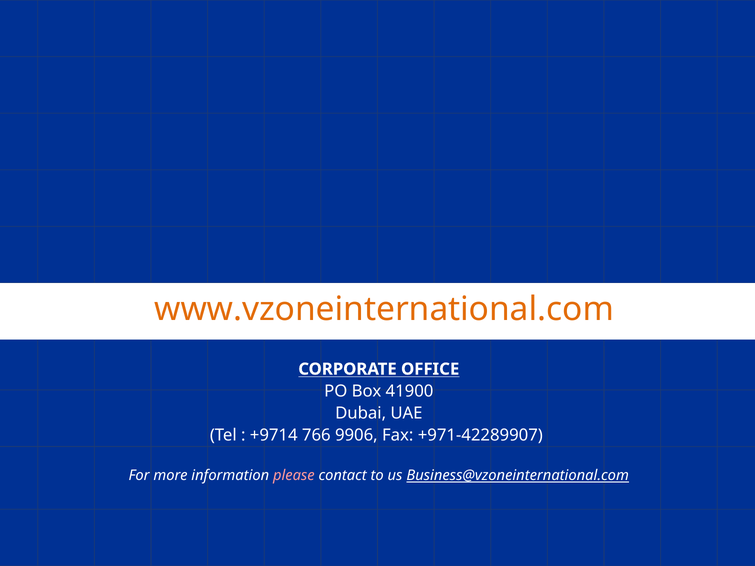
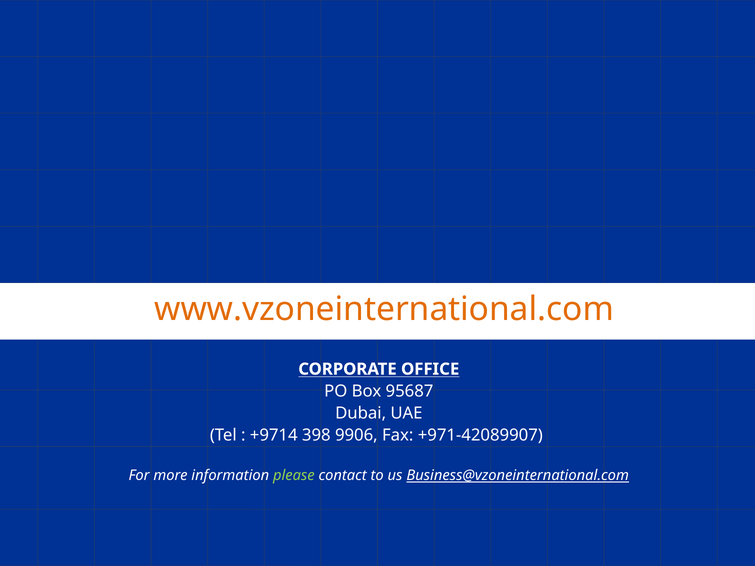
41900: 41900 -> 95687
766: 766 -> 398
+971-42289907: +971-42289907 -> +971-42089907
please colour: pink -> light green
